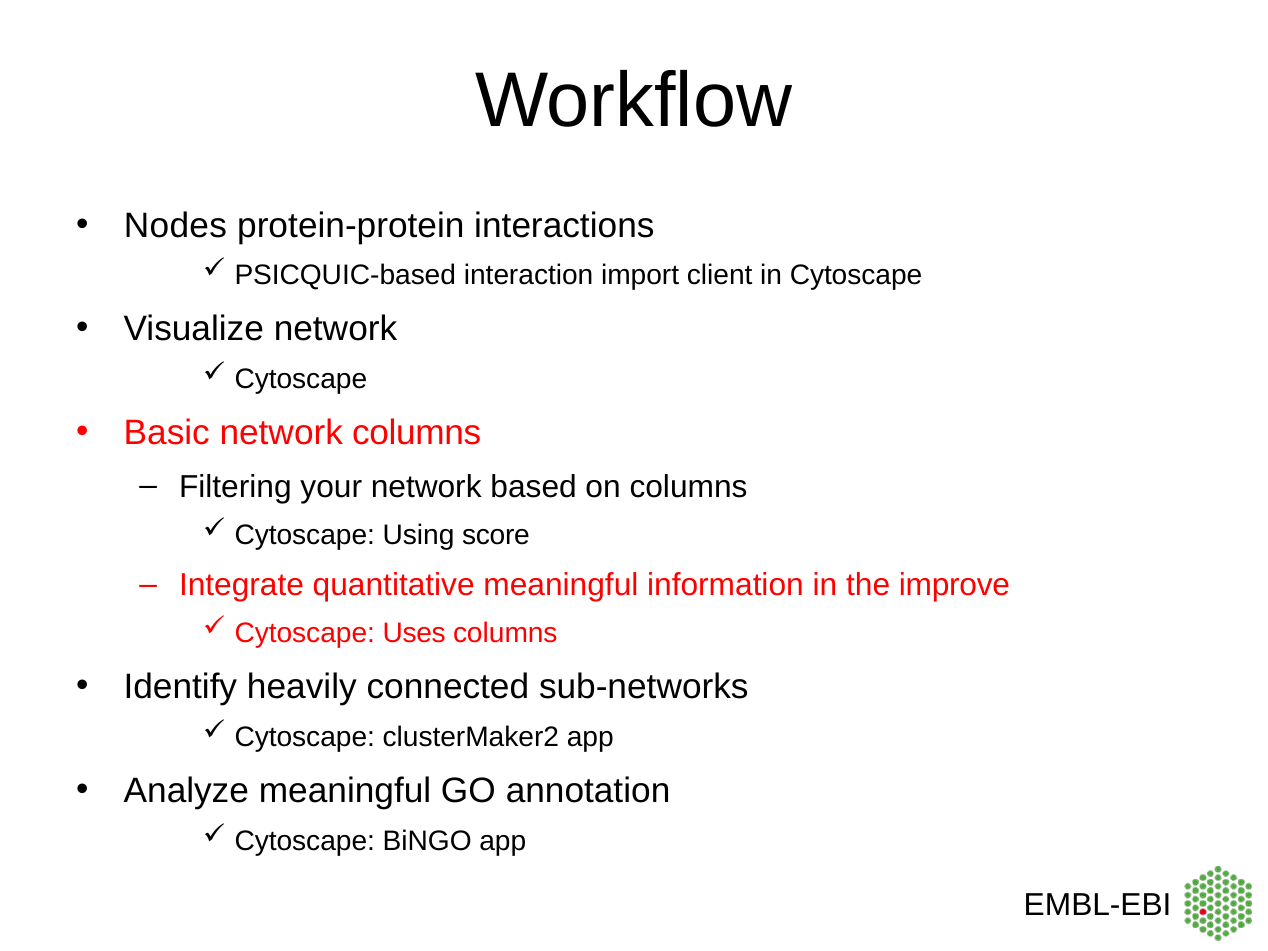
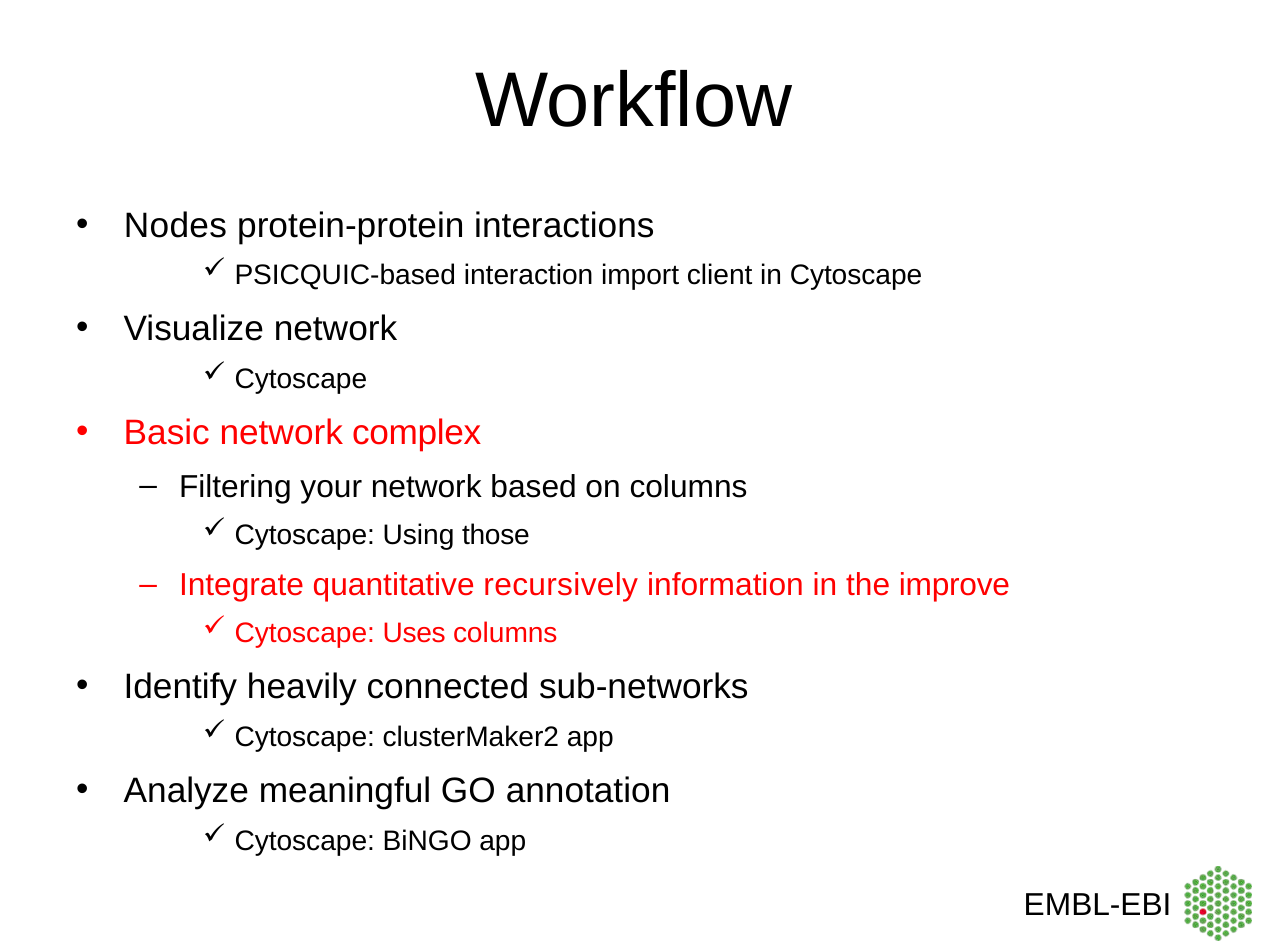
network columns: columns -> complex
score: score -> those
quantitative meaningful: meaningful -> recursively
